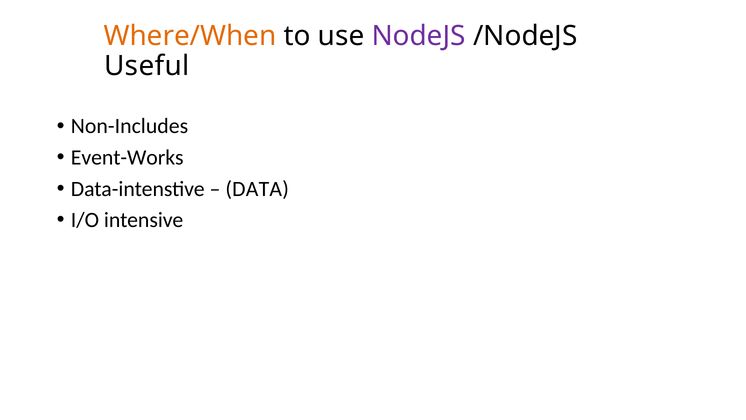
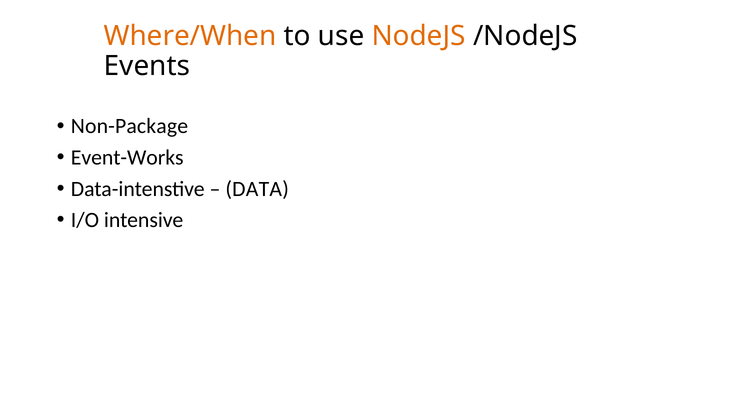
NodeJS colour: purple -> orange
Useful: Useful -> Events
Non-Includes: Non-Includes -> Non-Package
